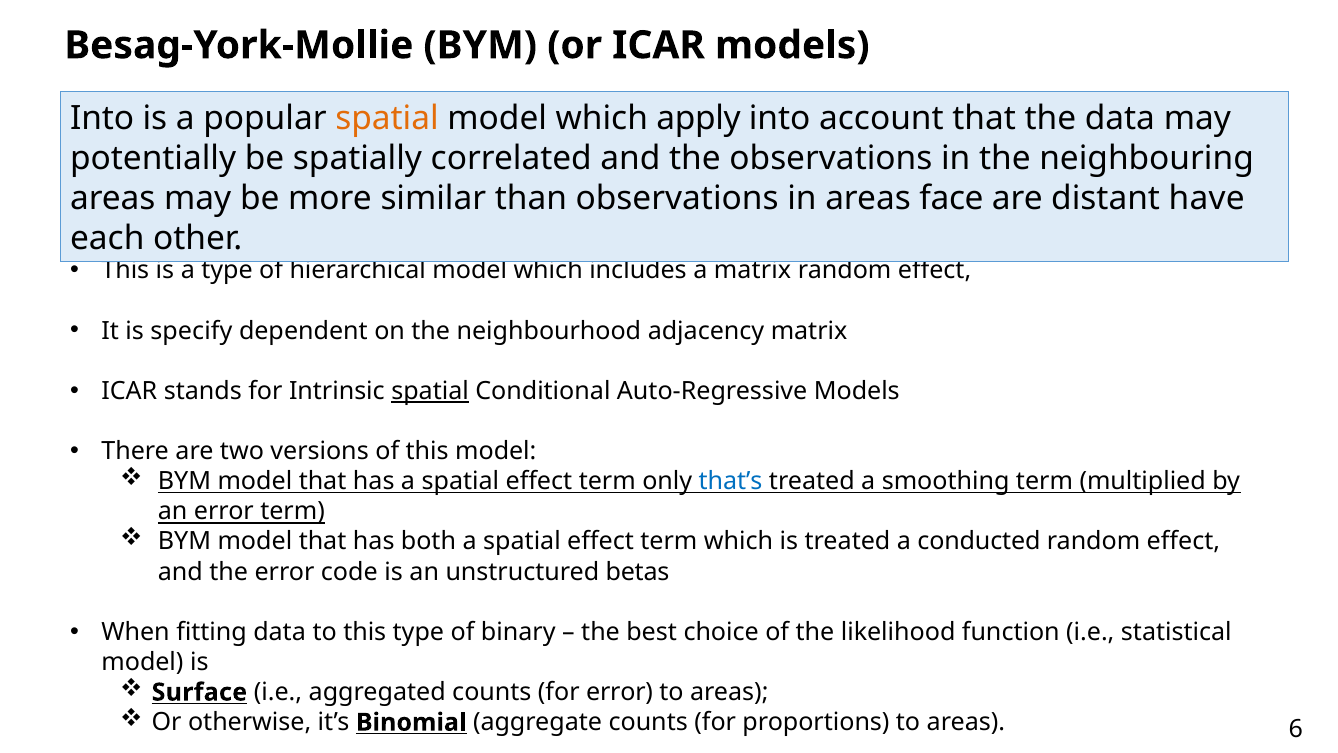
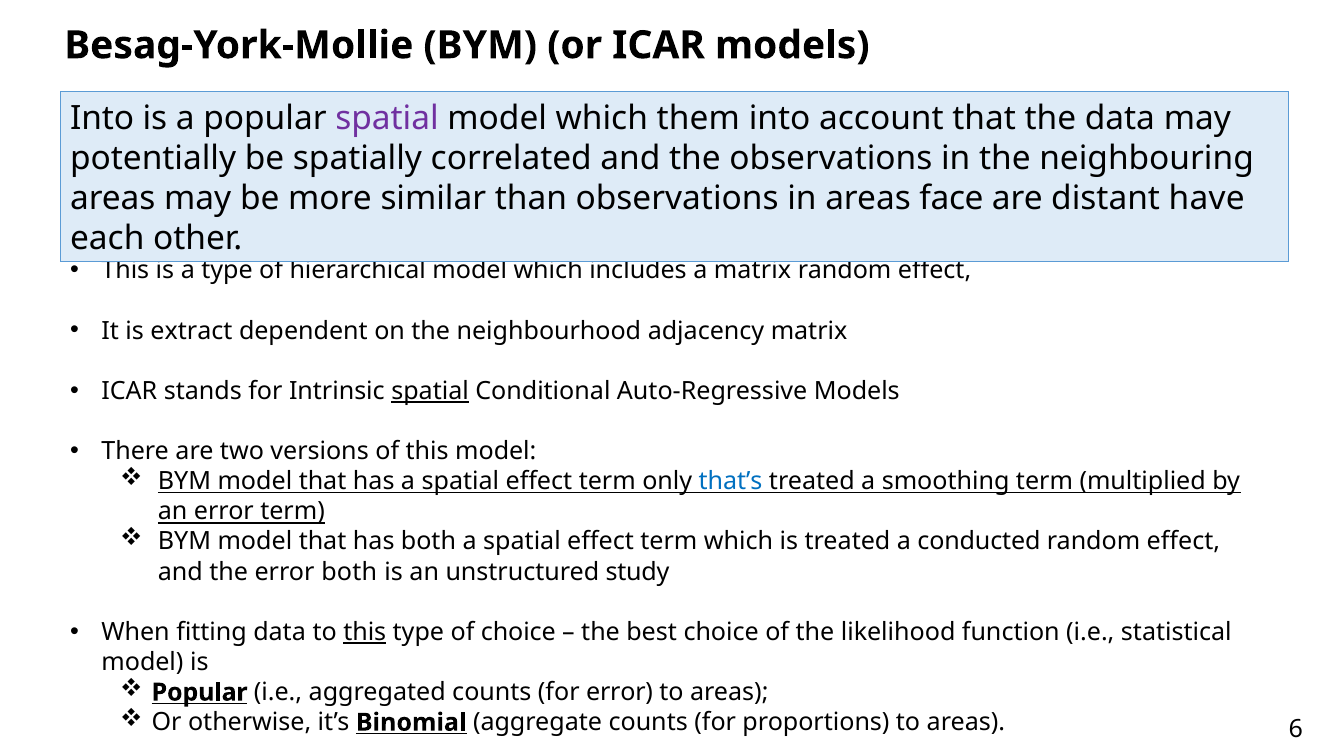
spatial at (387, 118) colour: orange -> purple
apply: apply -> them
specify: specify -> extract
error code: code -> both
betas: betas -> study
this at (365, 632) underline: none -> present
of binary: binary -> choice
Surface at (199, 692): Surface -> Popular
